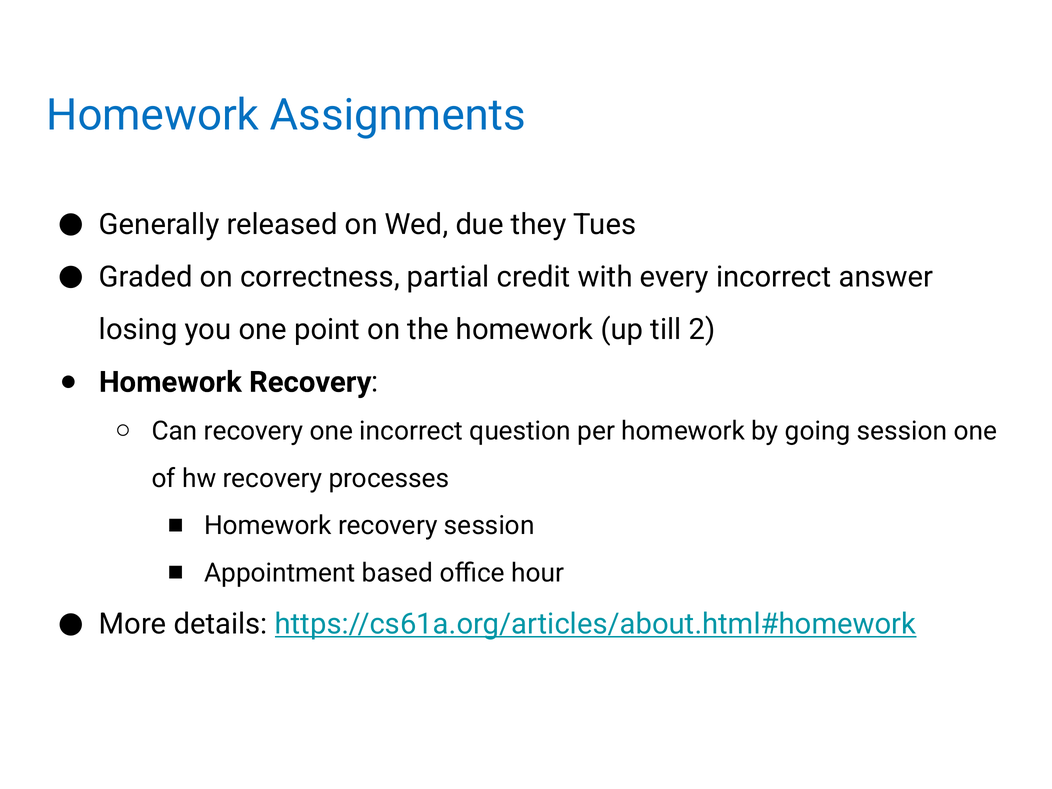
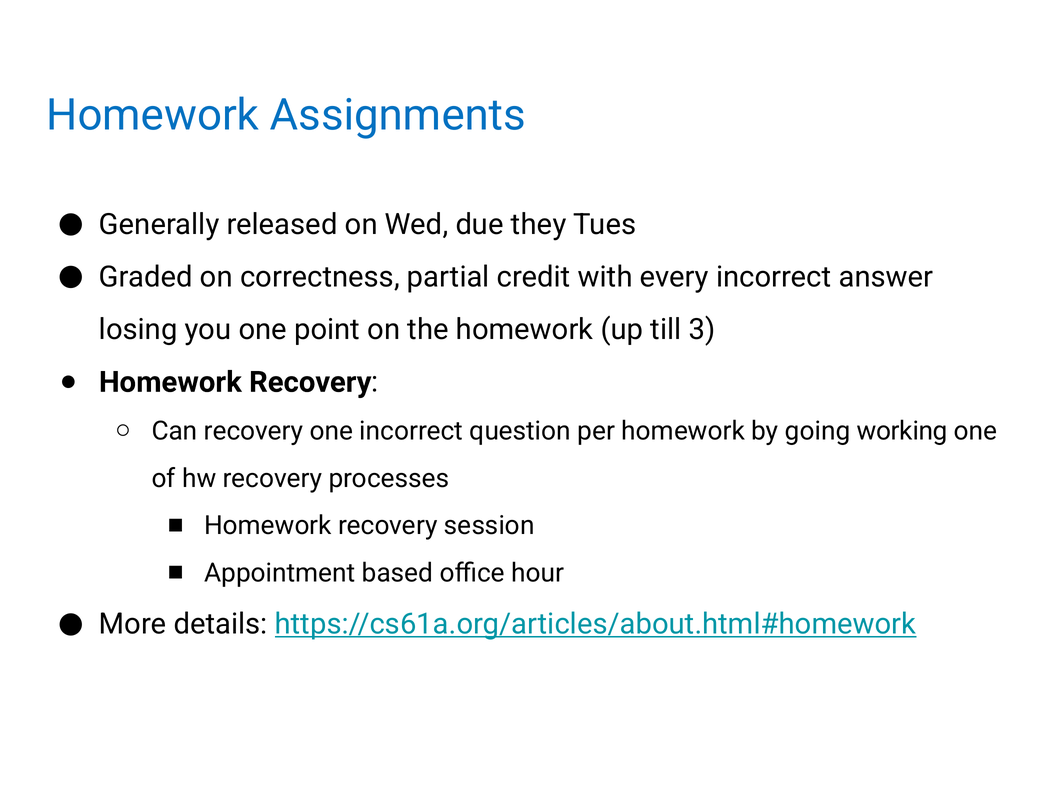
2: 2 -> 3
going session: session -> working
